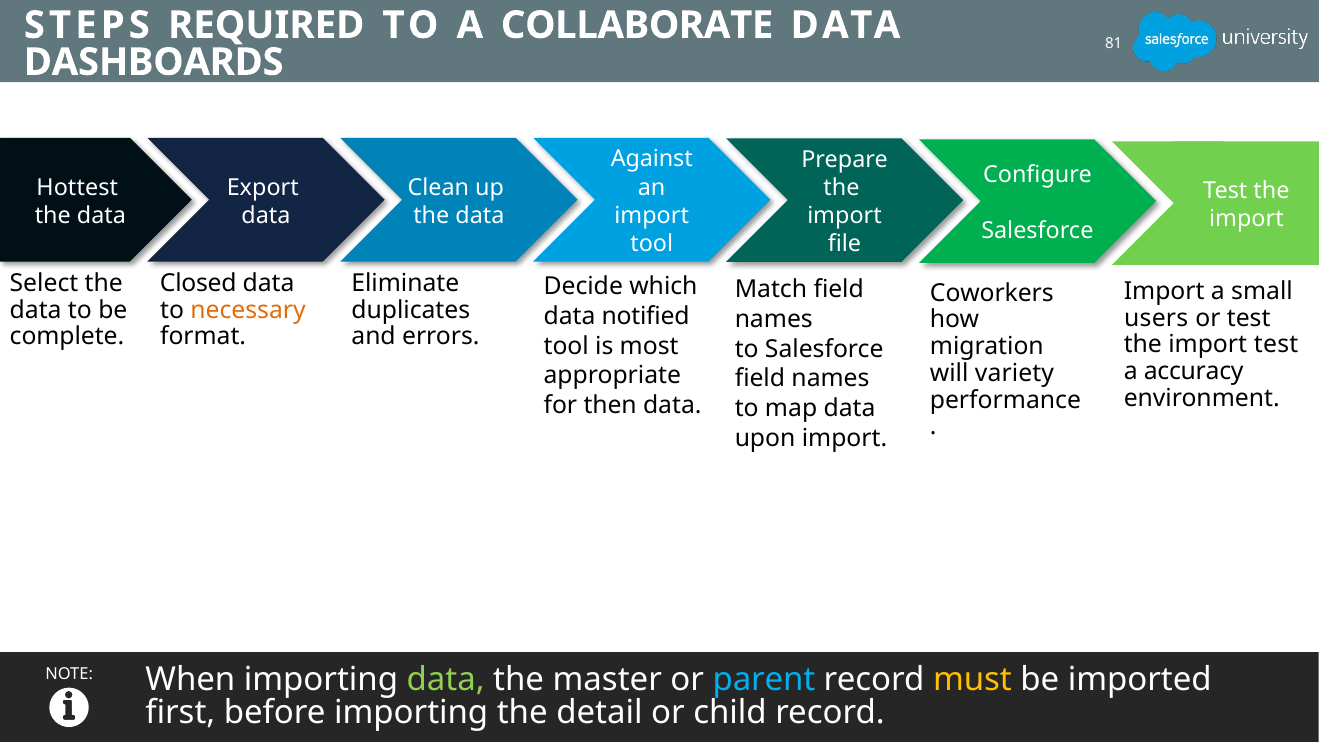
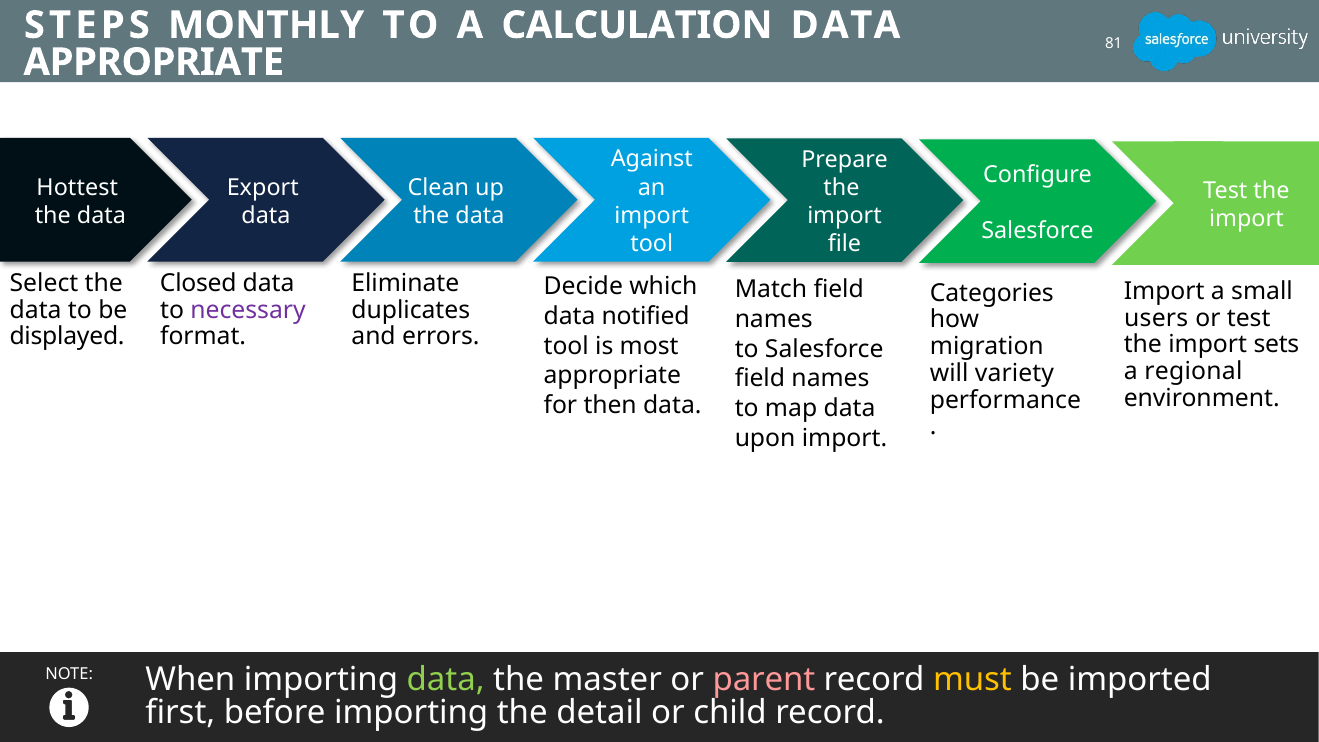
REQUIRED: REQUIRED -> MONTHLY
COLLABORATE: COLLABORATE -> CALCULATION
DASHBOARDS at (154, 62): DASHBOARDS -> APPROPRIATE
Coworkers: Coworkers -> Categories
necessary colour: orange -> purple
complete: complete -> displayed
import test: test -> sets
accuracy: accuracy -> regional
parent colour: light blue -> pink
